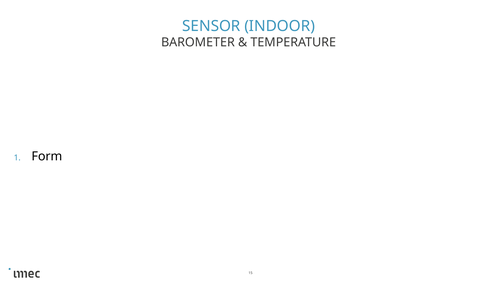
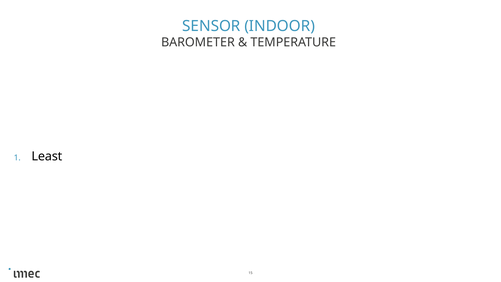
Form: Form -> Least
